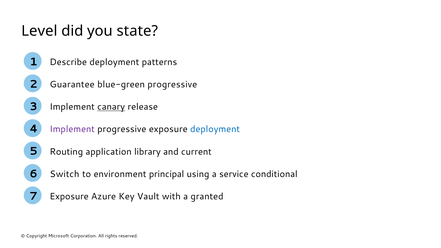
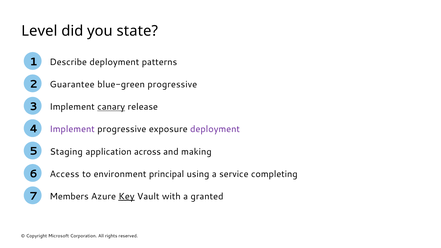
deployment at (215, 129) colour: blue -> purple
Routing: Routing -> Staging
library: library -> across
current: current -> making
Switch: Switch -> Access
conditional: conditional -> completing
7 Exposure: Exposure -> Members
Key underline: none -> present
